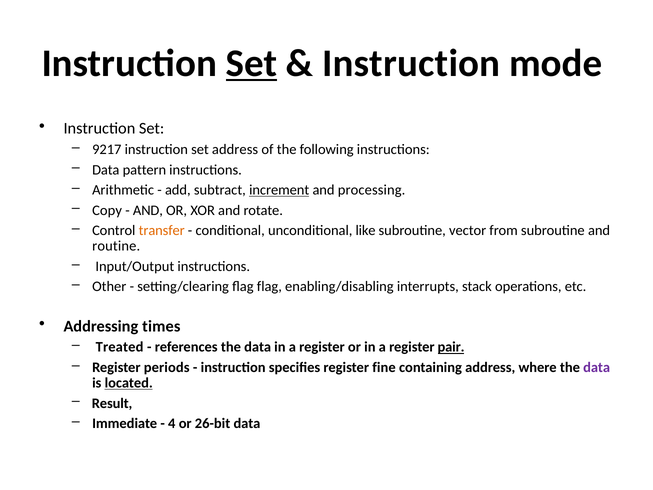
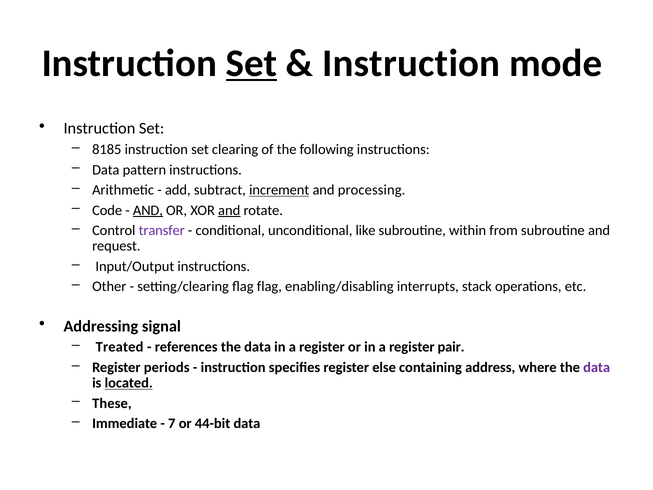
9217: 9217 -> 8185
set address: address -> clearing
Copy: Copy -> Code
AND at (148, 210) underline: none -> present
and at (229, 210) underline: none -> present
transfer colour: orange -> purple
vector: vector -> within
routine: routine -> request
times: times -> signal
pair underline: present -> none
fine: fine -> else
Result: Result -> These
4: 4 -> 7
26-bit: 26-bit -> 44-bit
